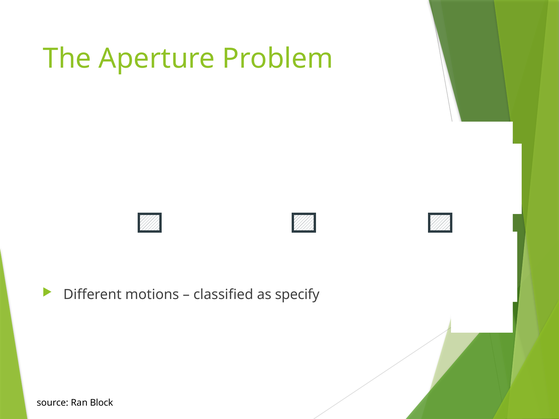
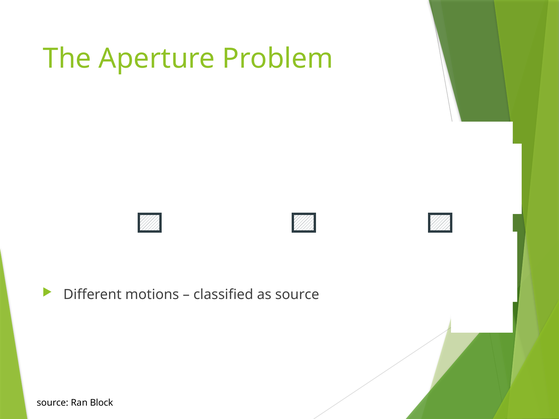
as specify: specify -> source
